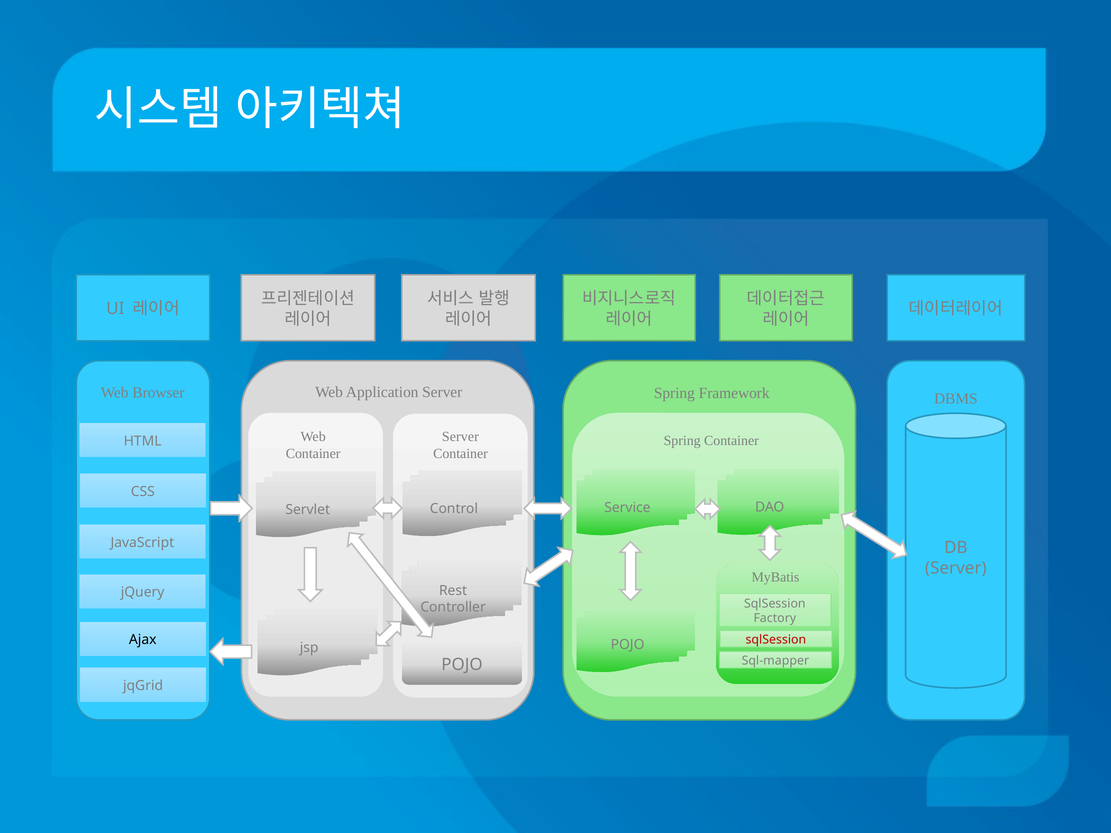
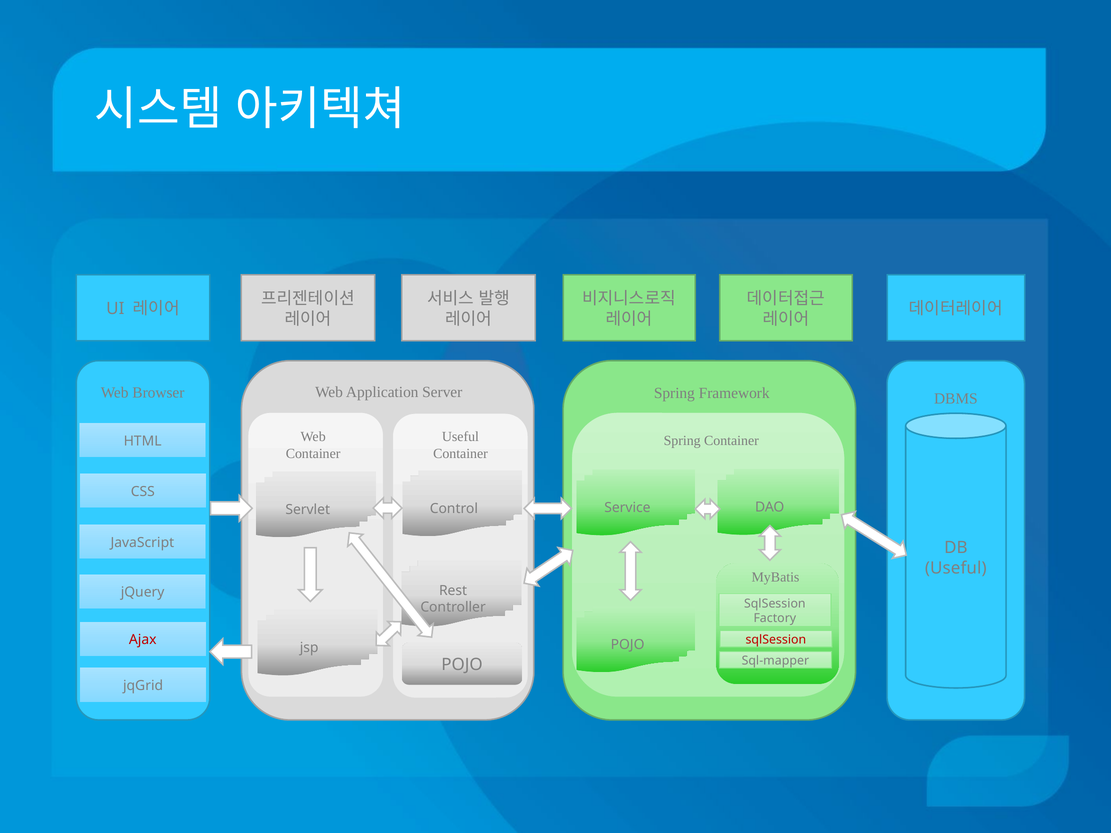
Server at (460, 437): Server -> Useful
Server at (956, 568): Server -> Useful
Ajax colour: black -> red
